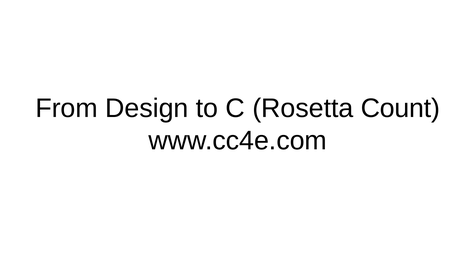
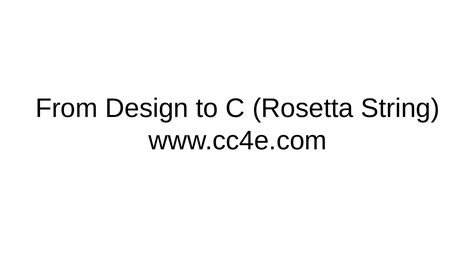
Count: Count -> String
